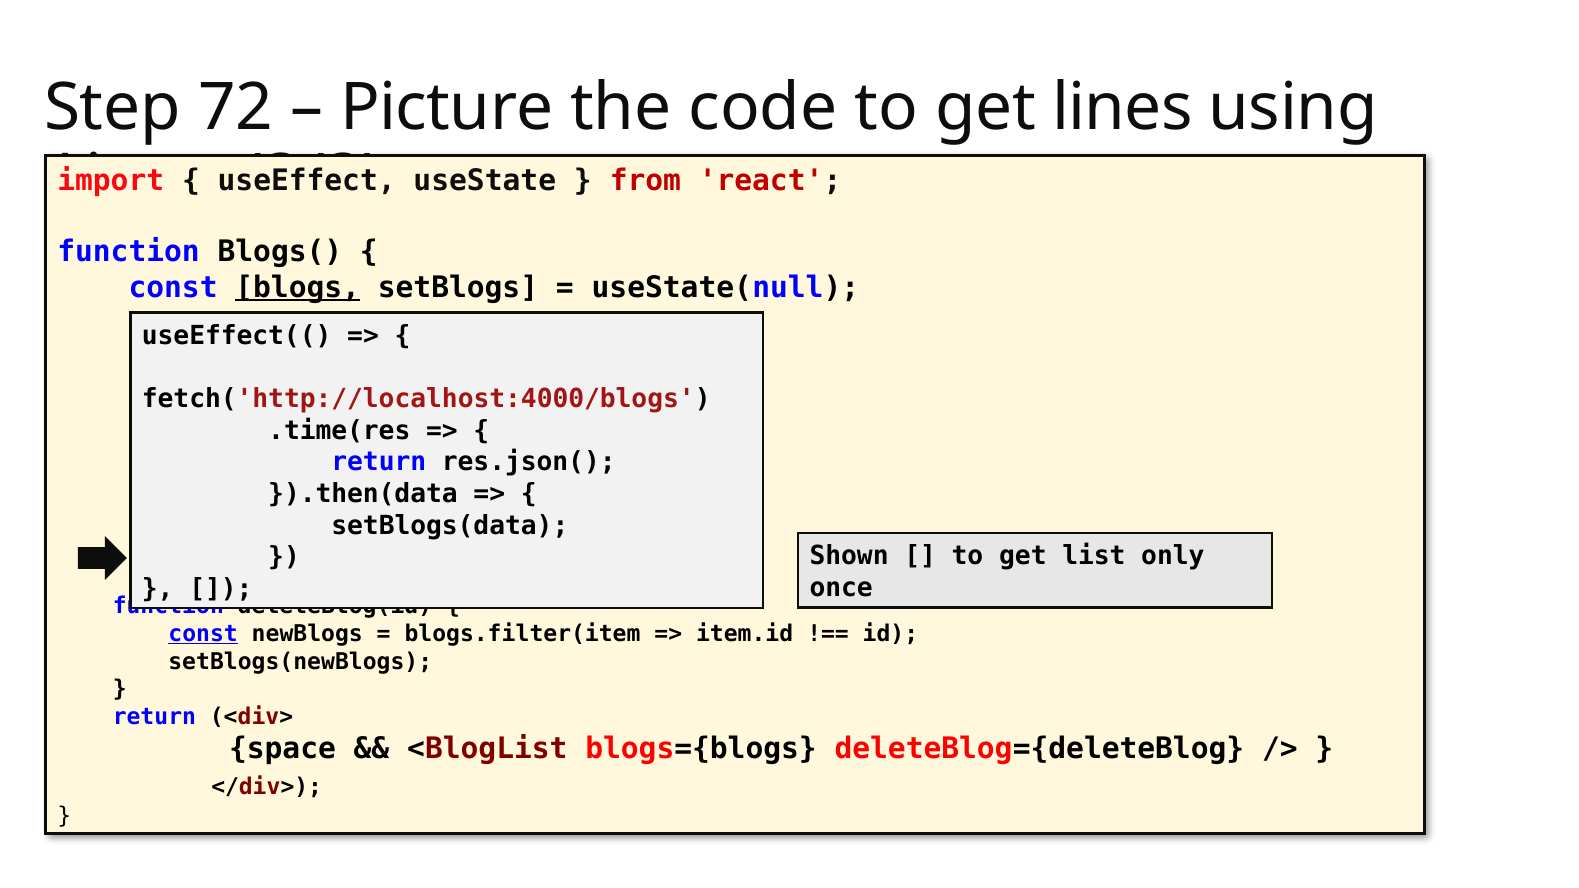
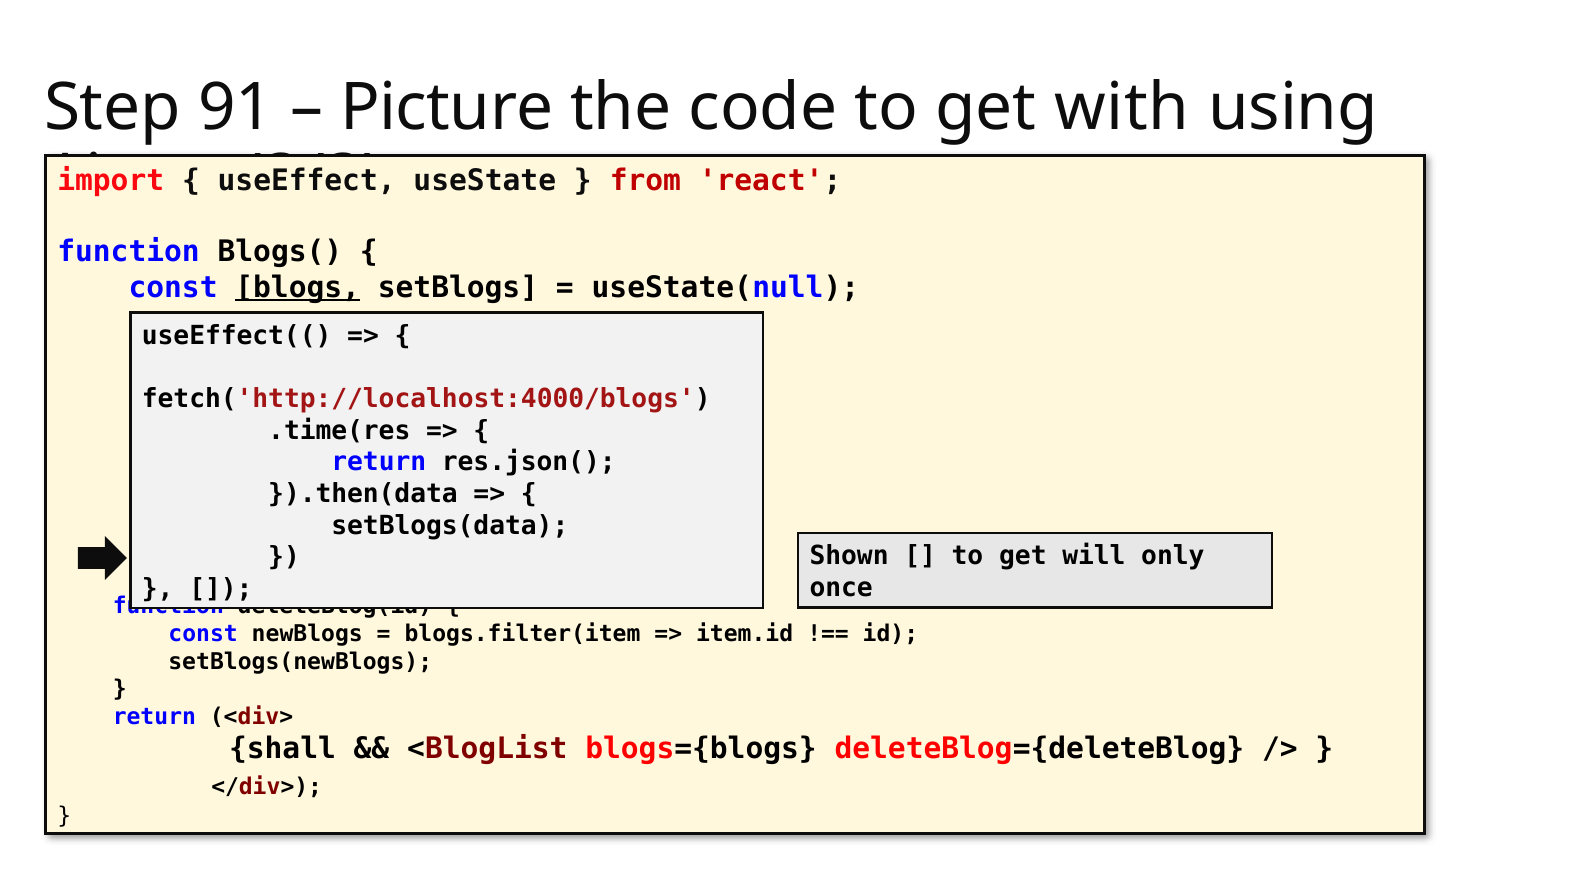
72: 72 -> 91
lines: lines -> with
list: list -> will
const at (203, 634) underline: present -> none
space: space -> shall
